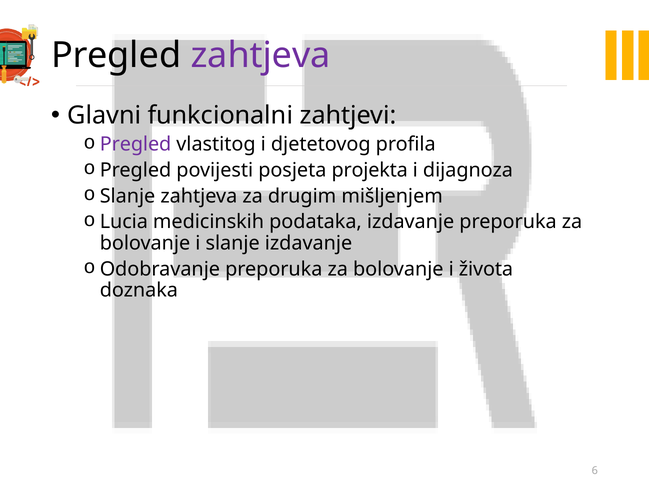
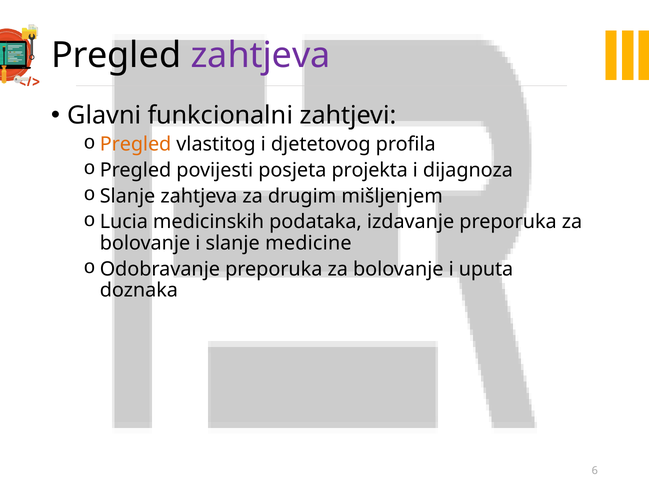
Pregled at (136, 145) colour: purple -> orange
slanje izdavanje: izdavanje -> medicine
života: života -> uputa
